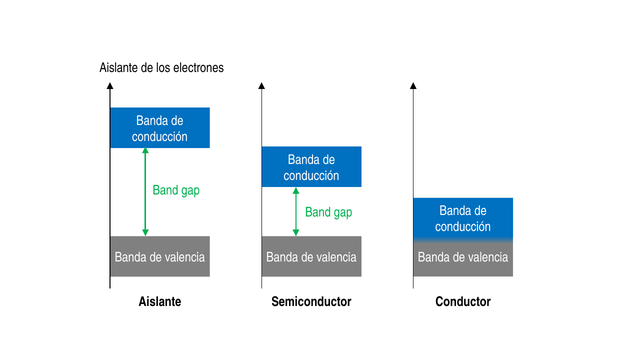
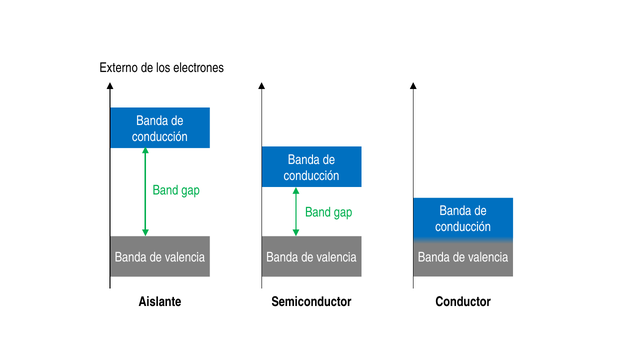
Aislante at (119, 68): Aislante -> Externo
